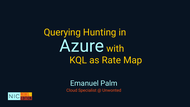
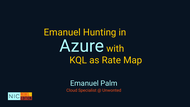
Querying at (62, 32): Querying -> Emanuel
